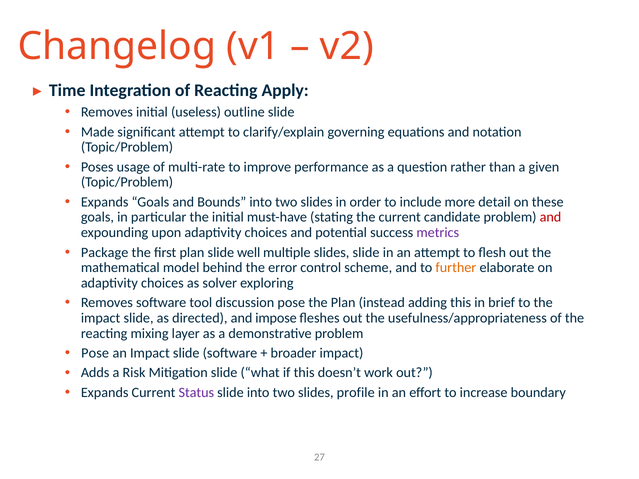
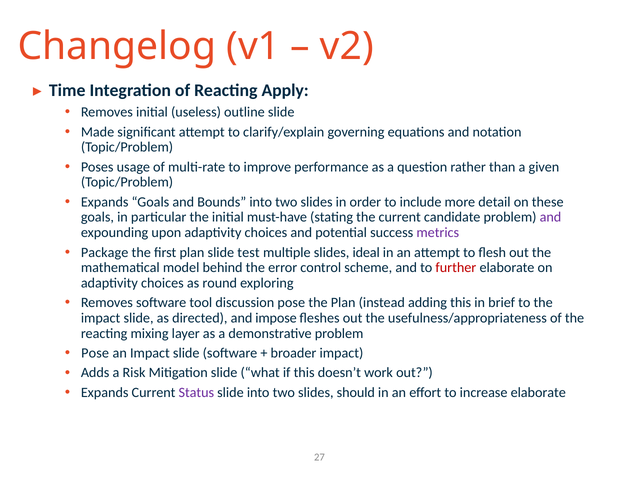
and at (551, 217) colour: red -> purple
slide well: well -> test
slides slide: slide -> ideal
further colour: orange -> red
solver: solver -> round
profile: profile -> should
increase boundary: boundary -> elaborate
